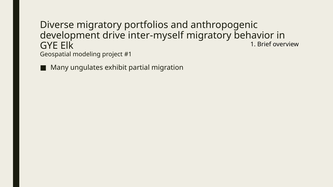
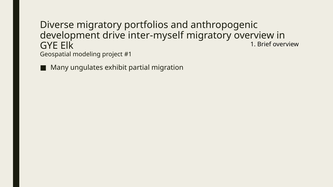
migratory behavior: behavior -> overview
